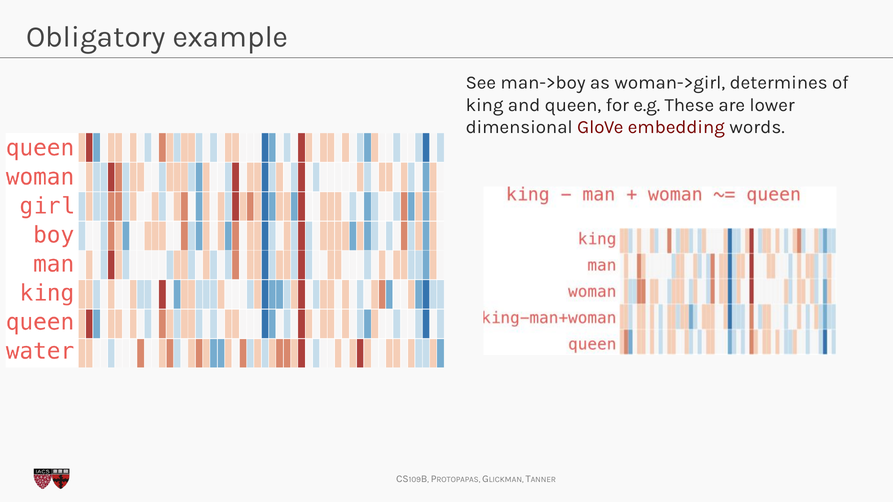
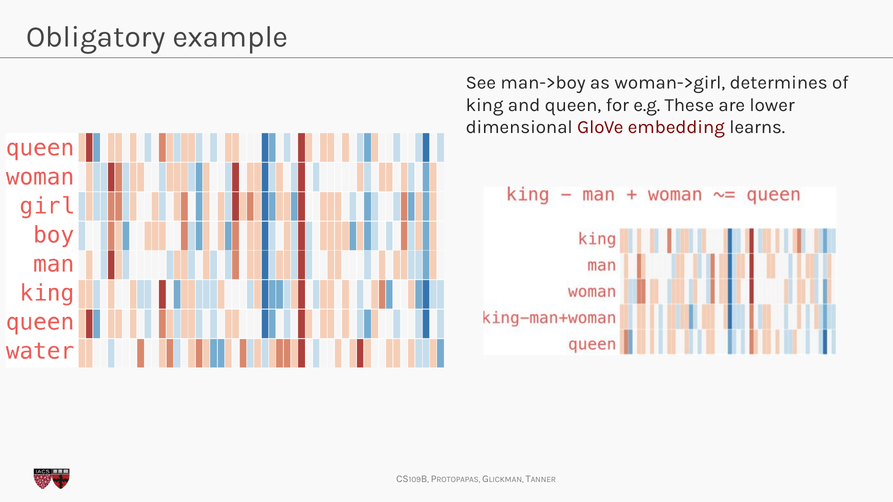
words: words -> learns
